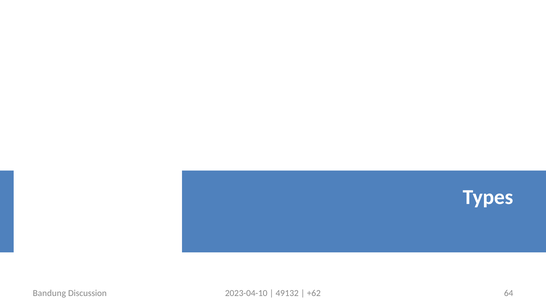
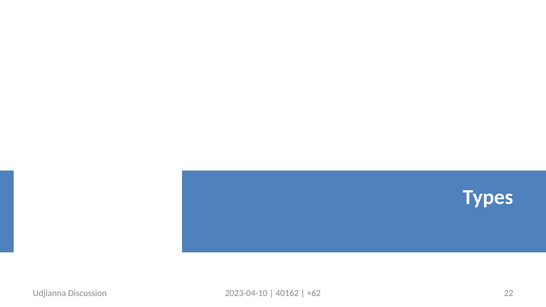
Bandung: Bandung -> Udjianna
49132: 49132 -> 40162
64: 64 -> 22
